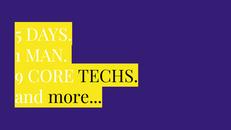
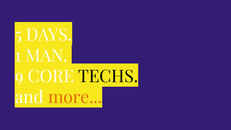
more colour: black -> orange
